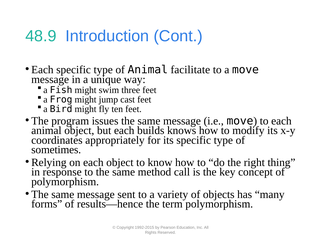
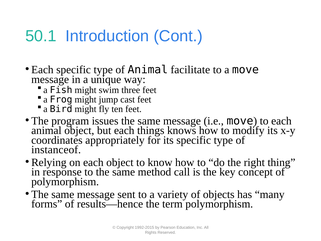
48.9: 48.9 -> 50.1
builds: builds -> things
sometimes: sometimes -> instanceof
